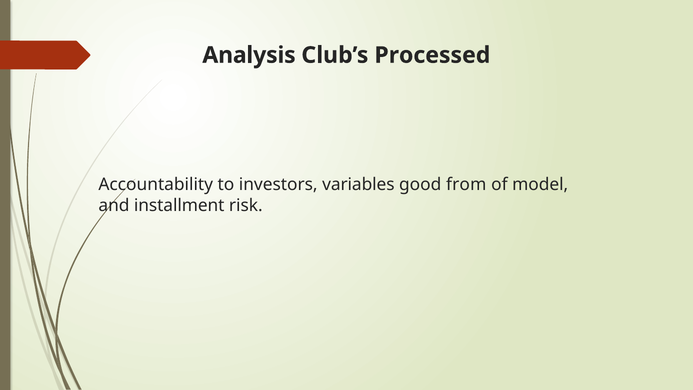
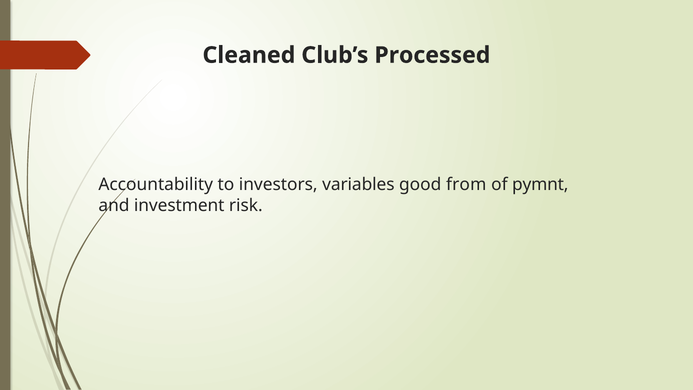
Analysis: Analysis -> Cleaned
model: model -> pymnt
installment: installment -> investment
